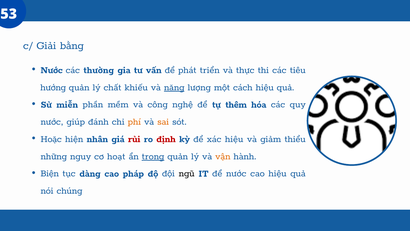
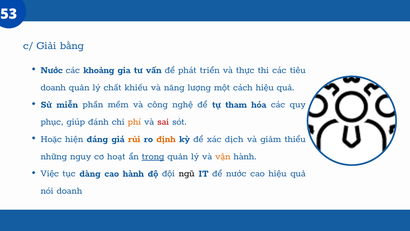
thường: thường -> khoảng
hướng at (53, 87): hướng -> doanh
năng underline: present -> none
thêm: thêm -> tham
nước at (52, 121): nước -> phục
sai colour: orange -> red
nhân: nhân -> đáng
rủi colour: red -> orange
định colour: red -> orange
xác hiệu: hiệu -> dịch
Biện: Biện -> Việc
cao pháp: pháp -> hành
nói chúng: chúng -> doanh
